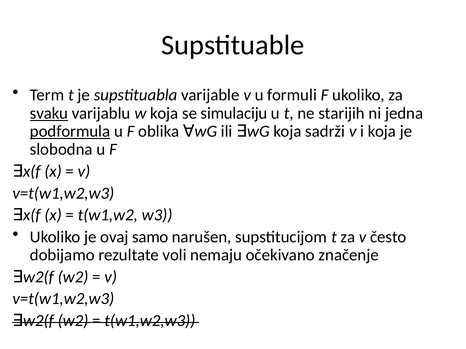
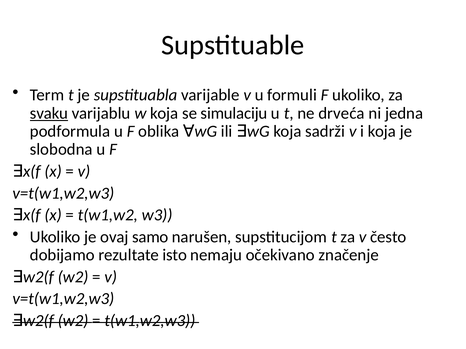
starijih: starijih -> drveća
podformula underline: present -> none
voli: voli -> isto
